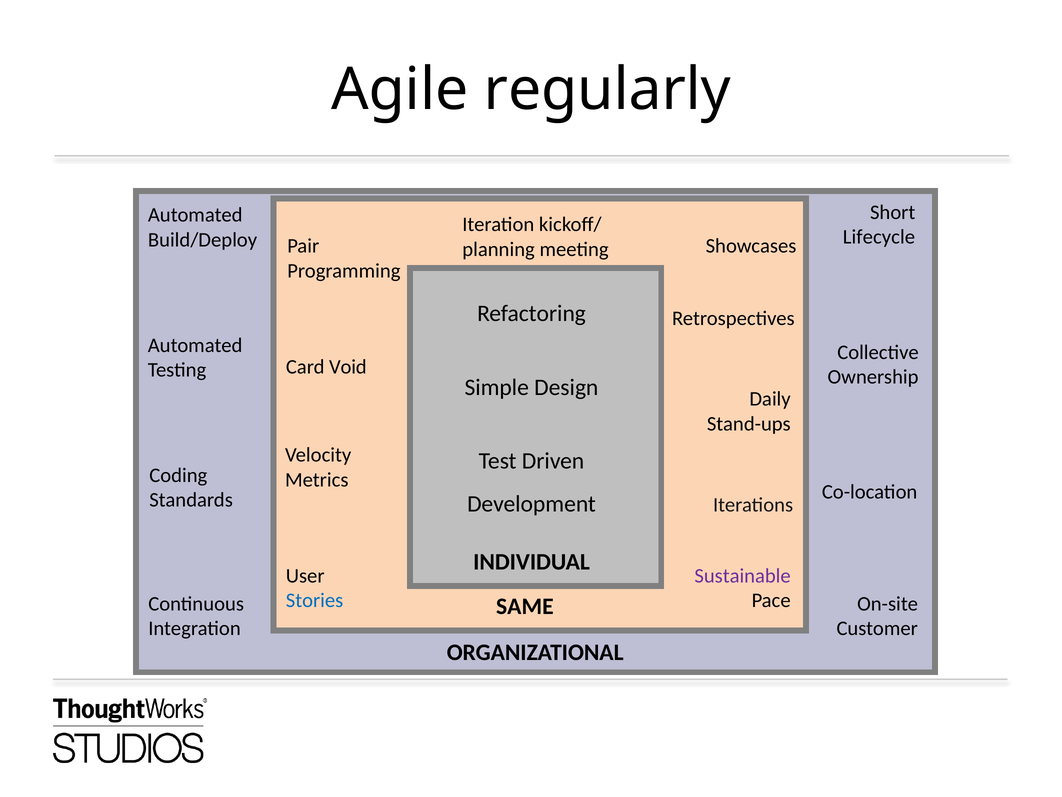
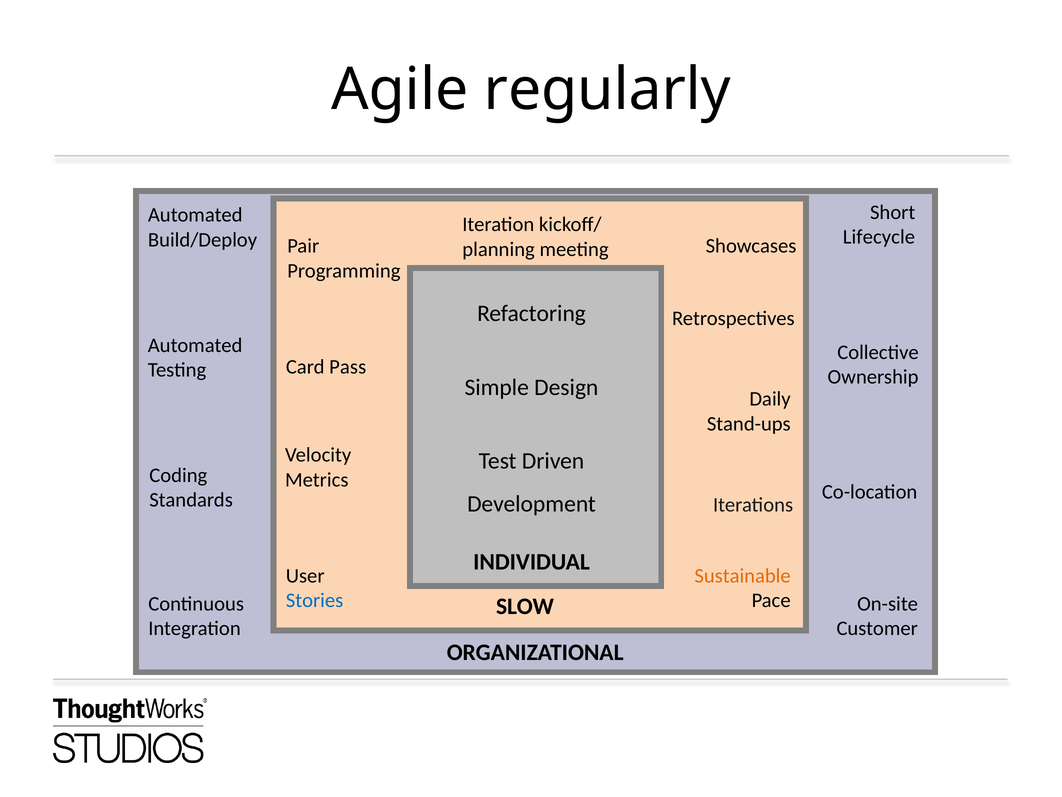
Void: Void -> Pass
Sustainable colour: purple -> orange
SAME: SAME -> SLOW
